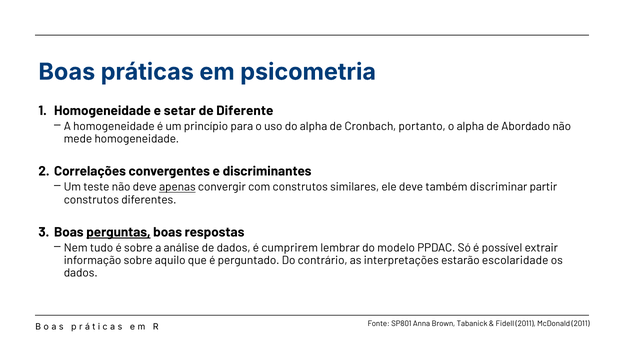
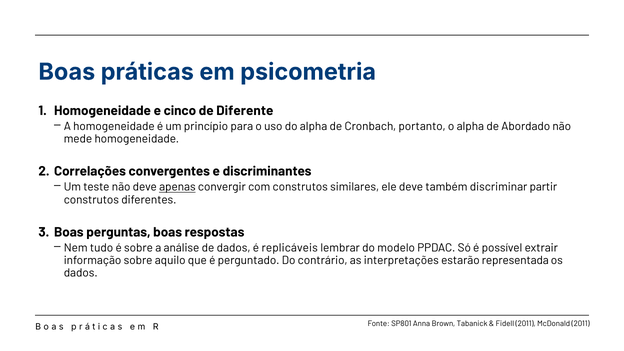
setar: setar -> cinco
perguntas underline: present -> none
cumprirem: cumprirem -> replicáveis
escolaridade: escolaridade -> representada
